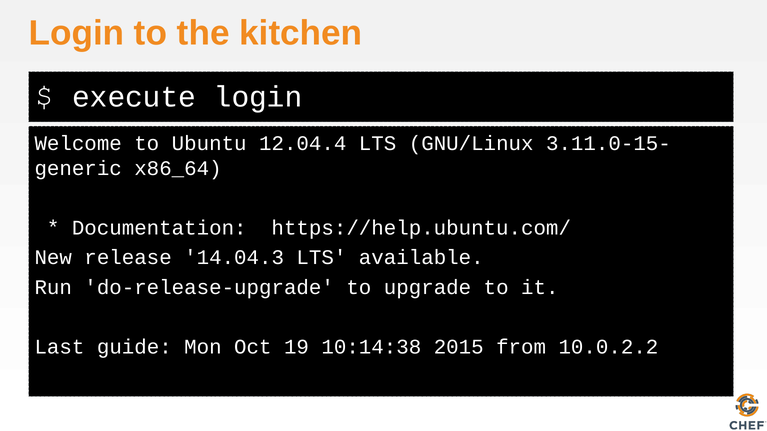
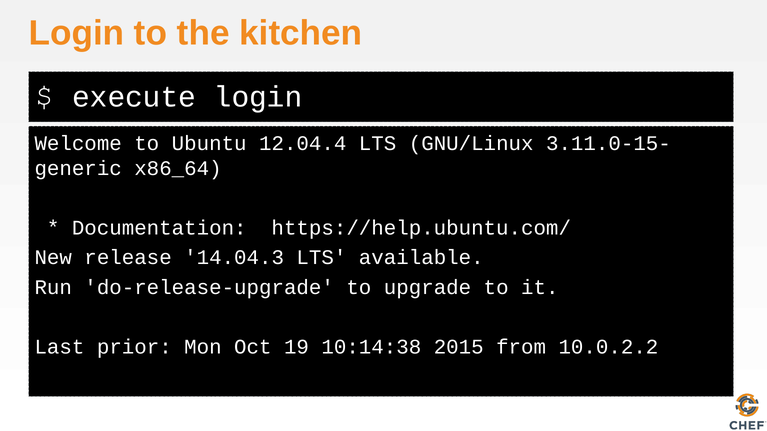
guide: guide -> prior
